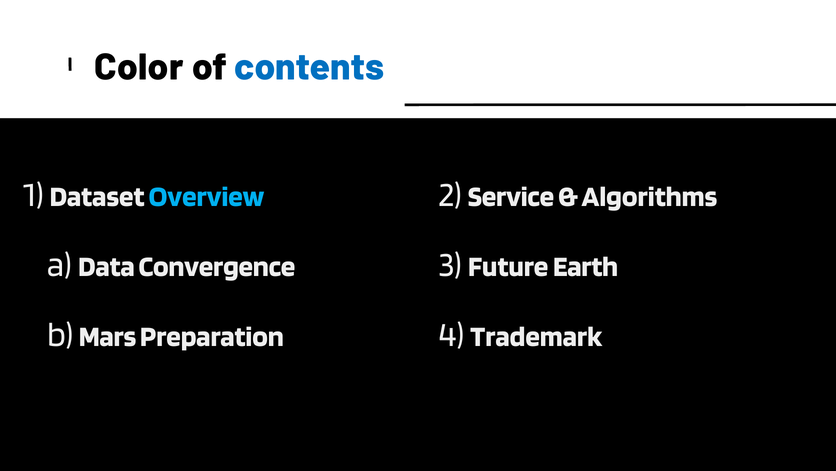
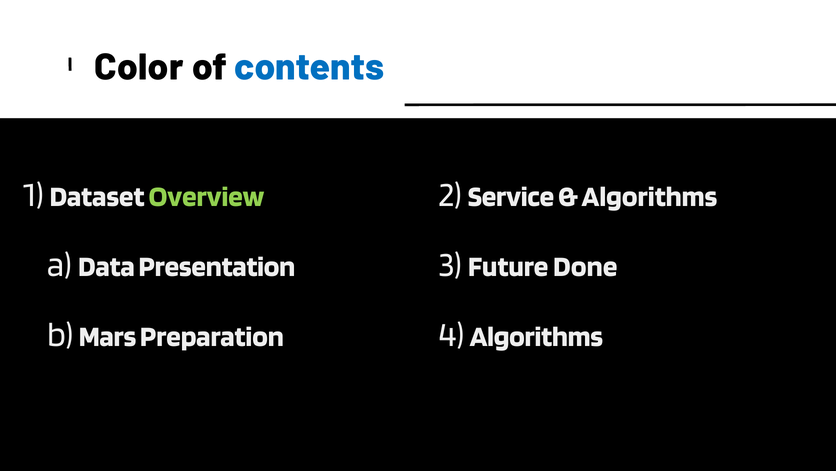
Overview colour: light blue -> light green
Convergence: Convergence -> Presentation
Earth: Earth -> Done
4 Trademark: Trademark -> Algorithms
